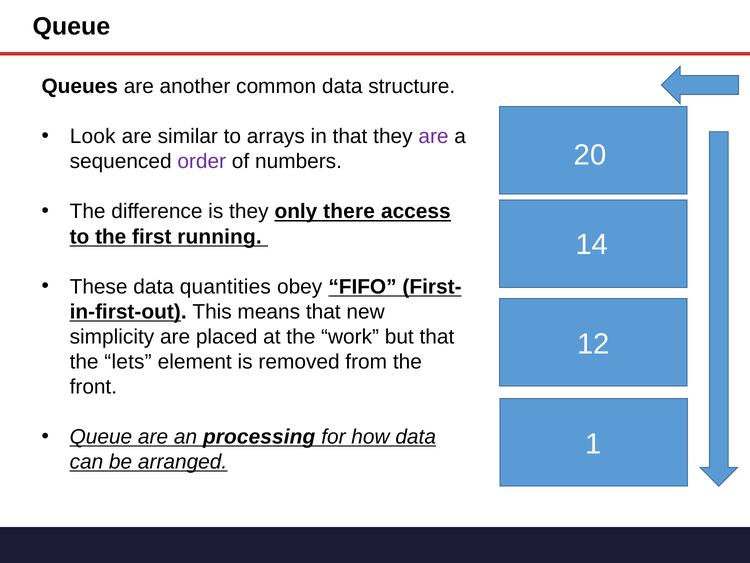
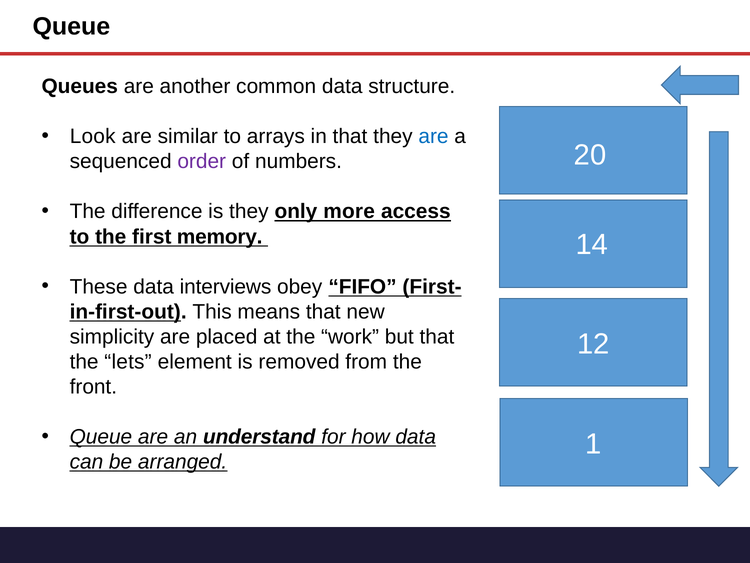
are at (433, 136) colour: purple -> blue
there: there -> more
running: running -> memory
quantities: quantities -> interviews
processing: processing -> understand
